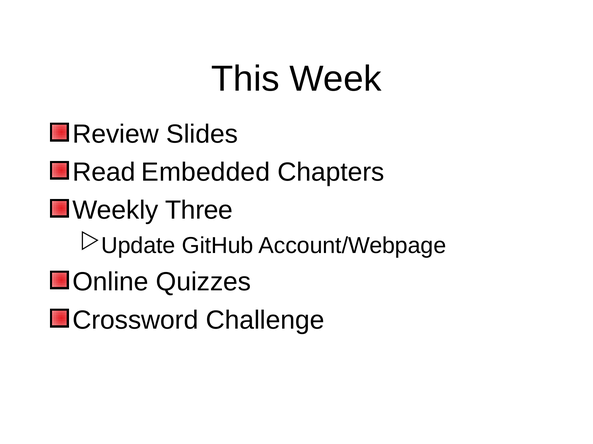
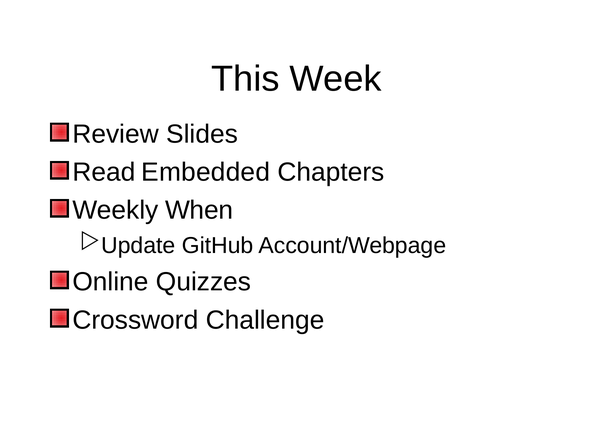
Three: Three -> When
